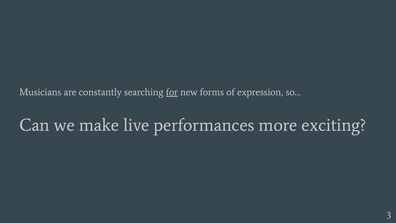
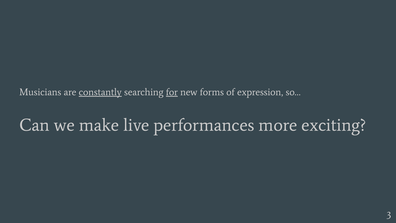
constantly underline: none -> present
